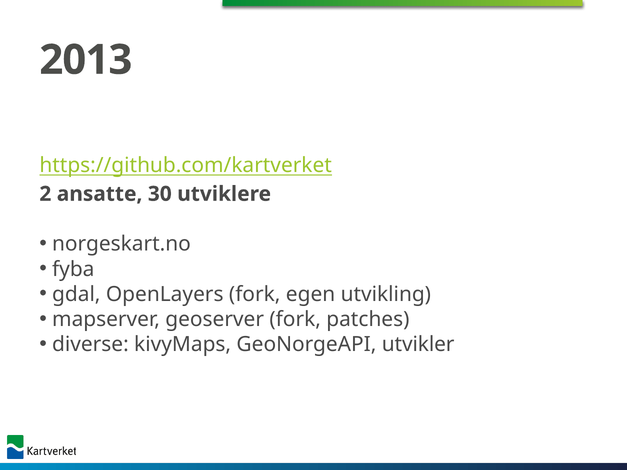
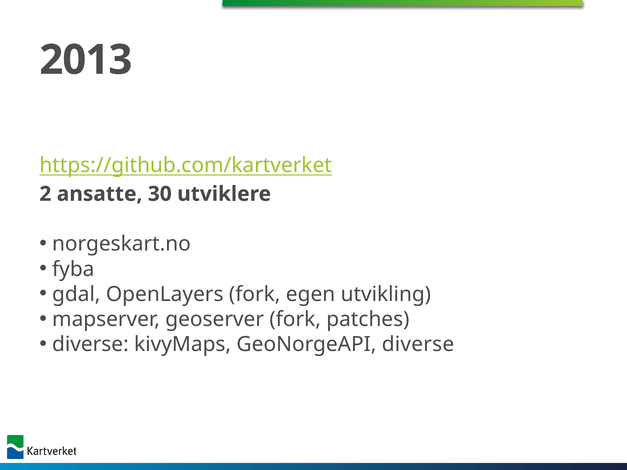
GeoNorgeAPI utvikler: utvikler -> diverse
